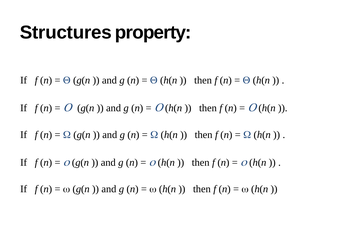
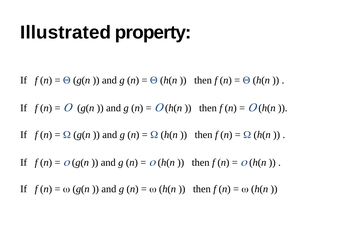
Structures: Structures -> Illustrated
